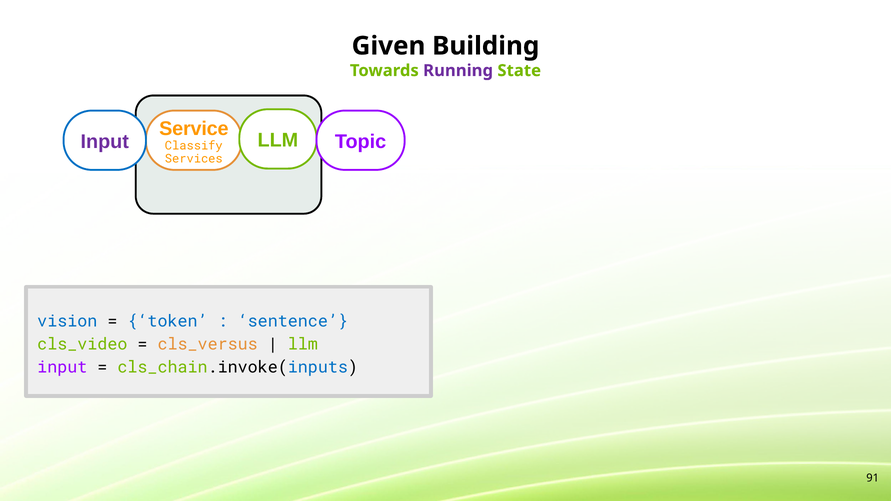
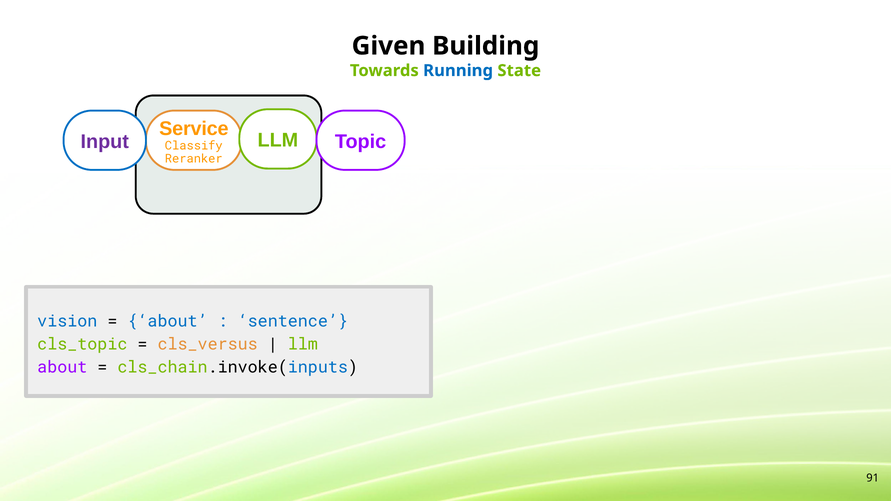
Running colour: purple -> blue
Services: Services -> Reranker
token at (168, 321): token -> about
cls_video: cls_video -> cls_topic
input at (62, 367): input -> about
